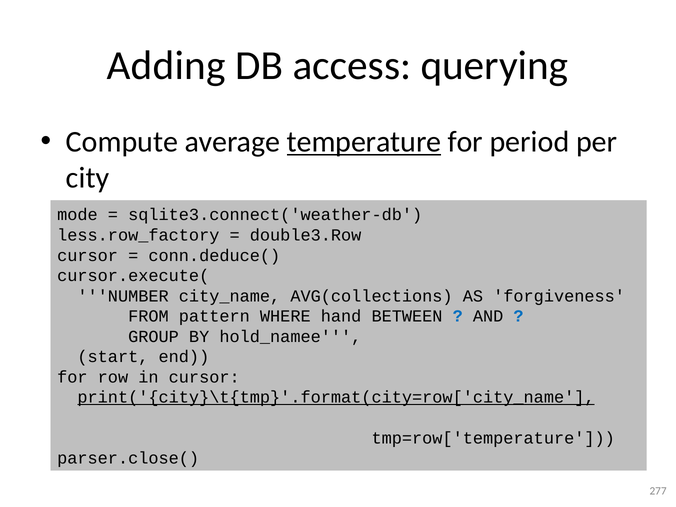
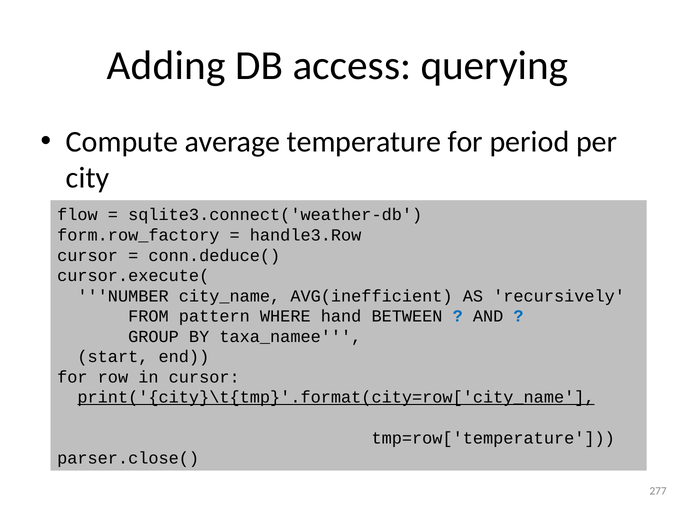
temperature underline: present -> none
mode: mode -> flow
less.row_factory: less.row_factory -> form.row_factory
double3.Row: double3.Row -> handle3.Row
AVG(collections: AVG(collections -> AVG(inefficient
forgiveness: forgiveness -> recursively
hold_namee: hold_namee -> taxa_namee
